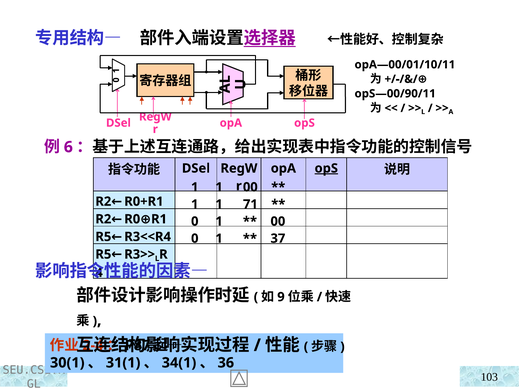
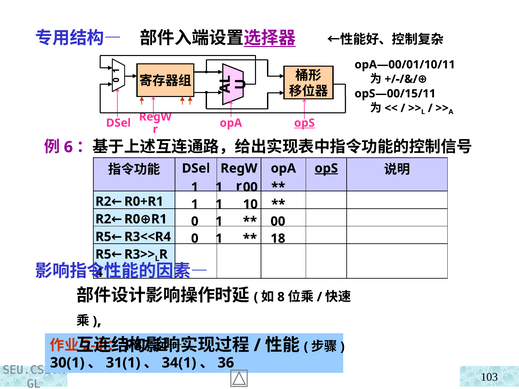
opS—00/90/11: opS—00/90/11 -> opS—00/15/11
opS at (304, 123) underline: none -> present
71: 71 -> 10
37: 37 -> 18
9: 9 -> 8
